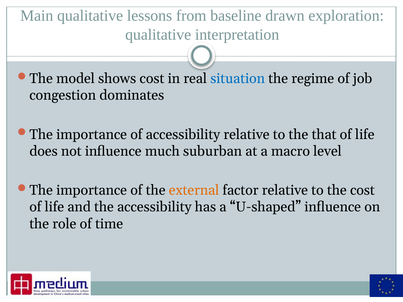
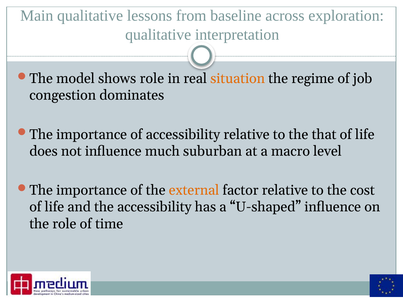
drawn: drawn -> across
shows cost: cost -> role
situation colour: blue -> orange
